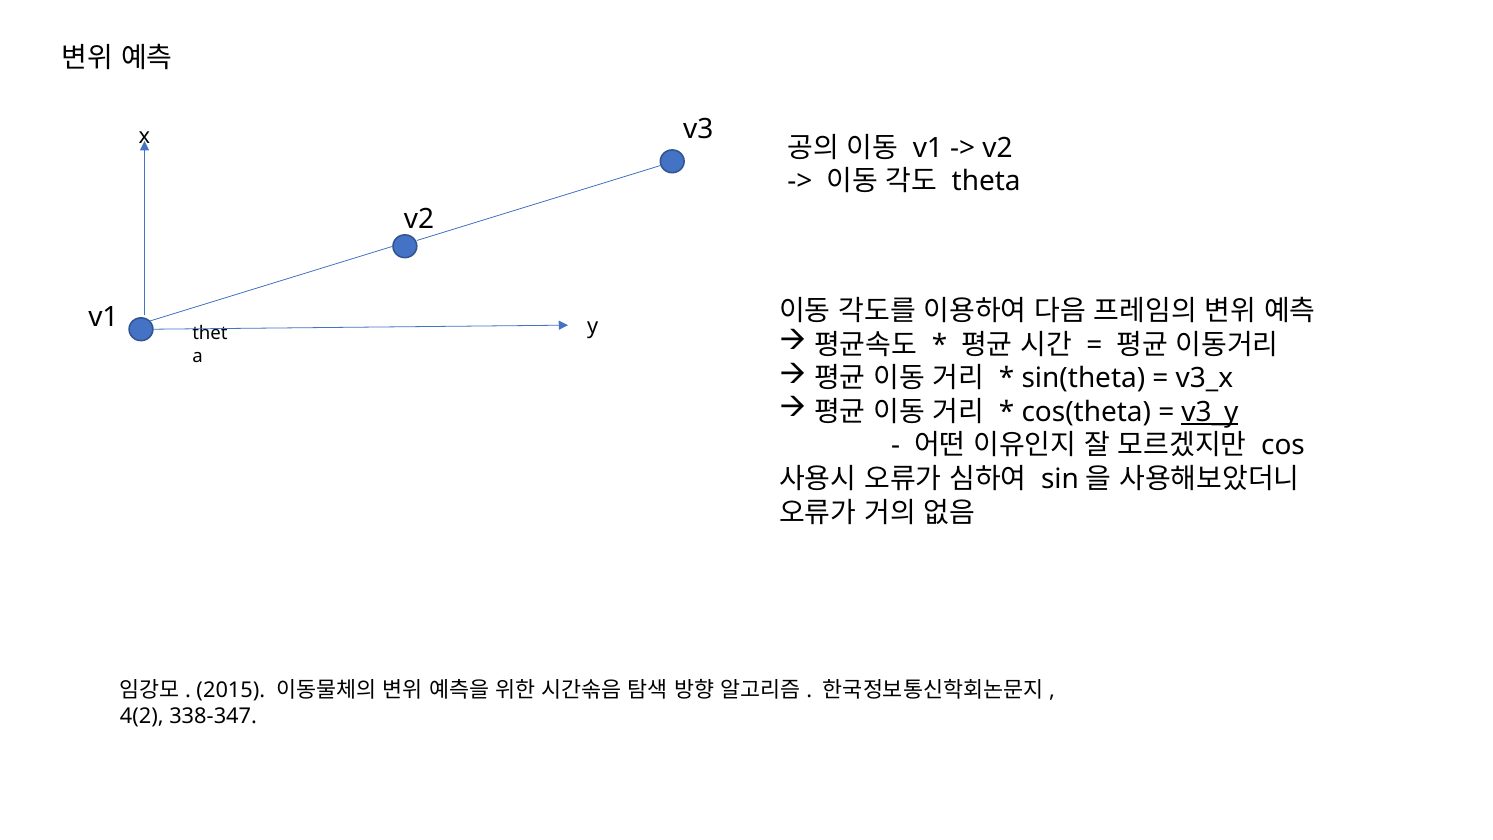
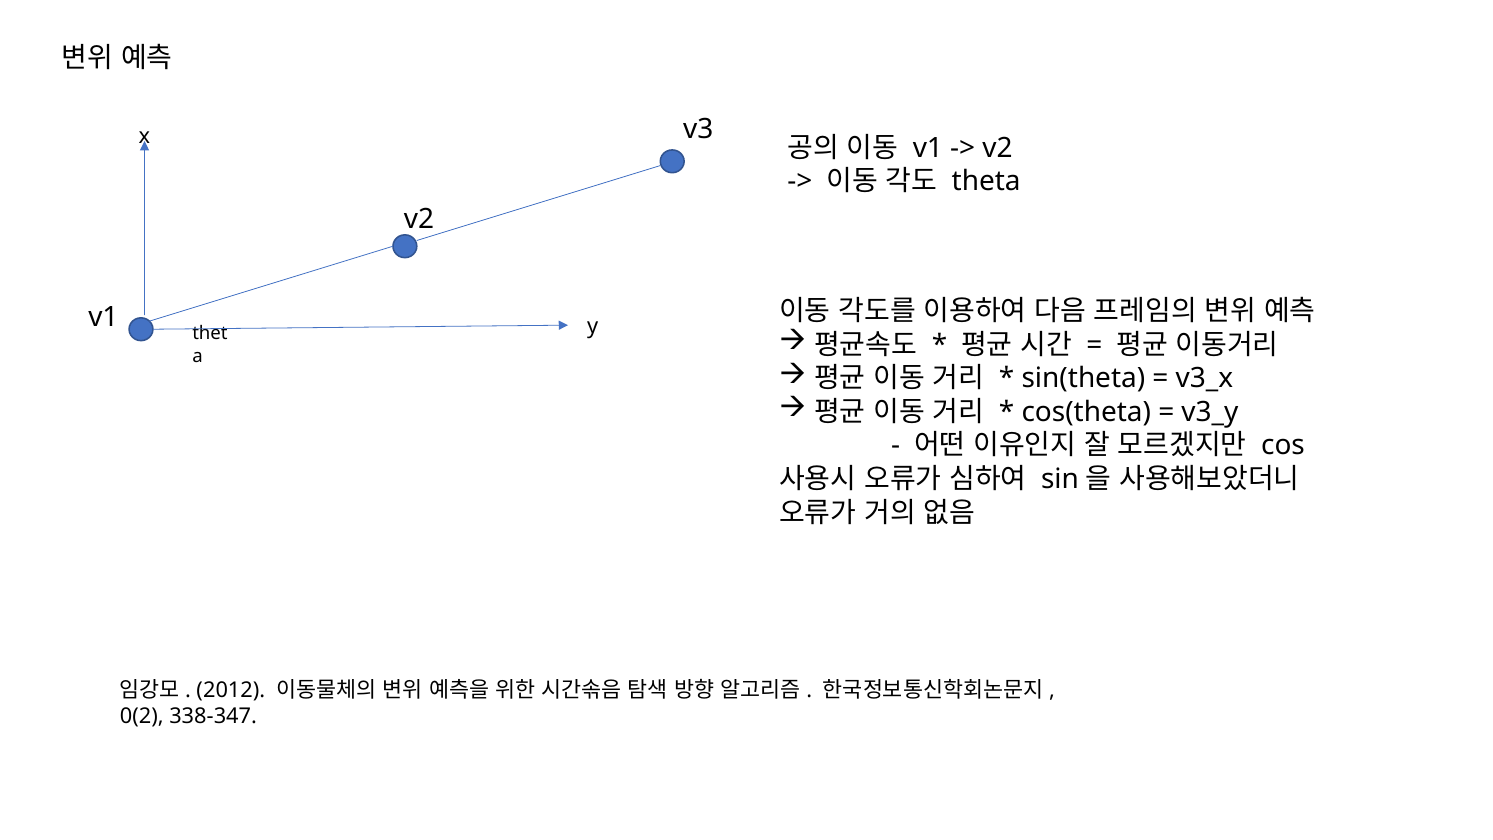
v3_y underline: present -> none
2015: 2015 -> 2012
4(2: 4(2 -> 0(2
